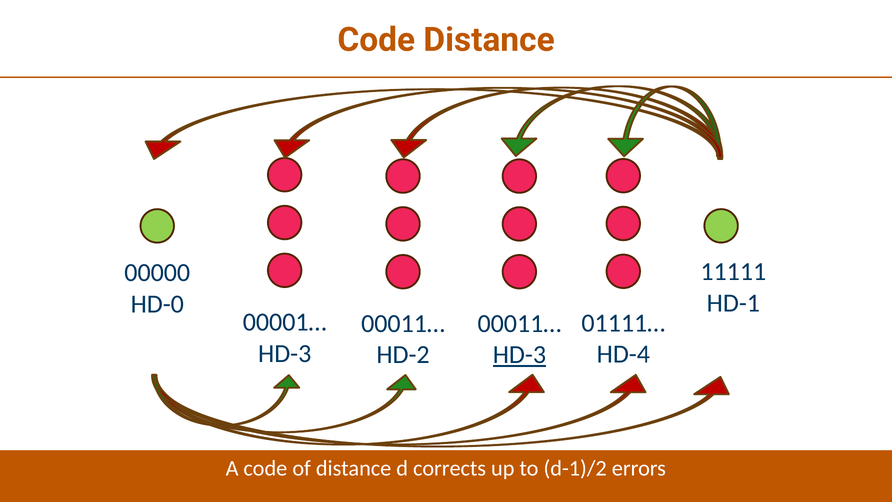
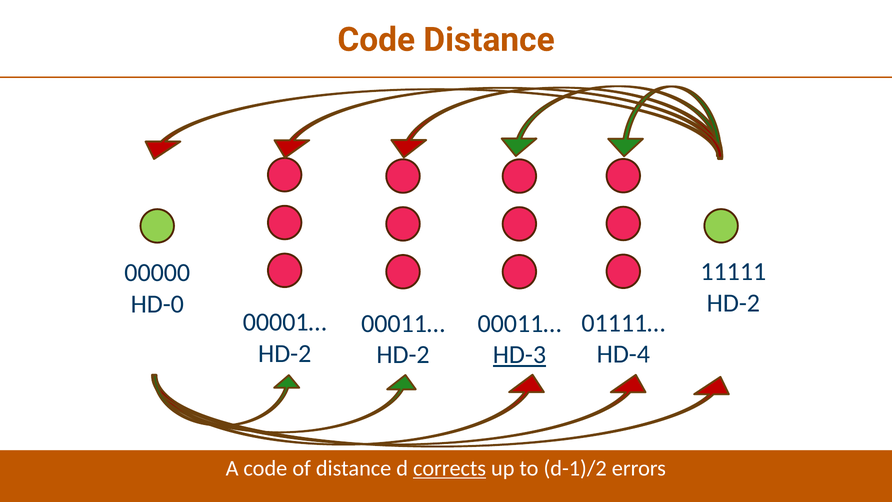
HD-1 at (733, 303): HD-1 -> HD-2
HD-3 at (285, 353): HD-3 -> HD-2
corrects underline: none -> present
